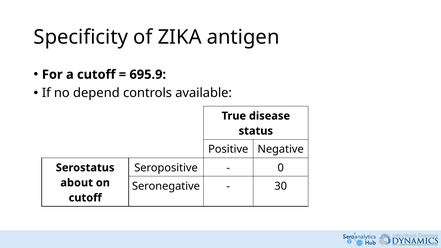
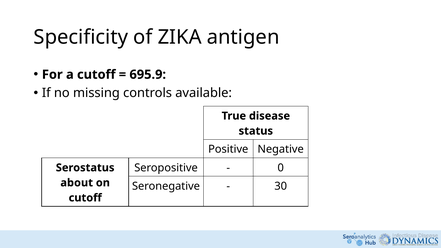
depend: depend -> missing
